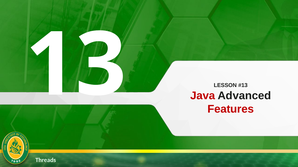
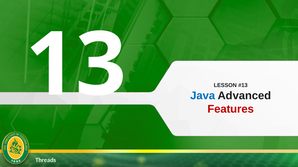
Java colour: red -> blue
